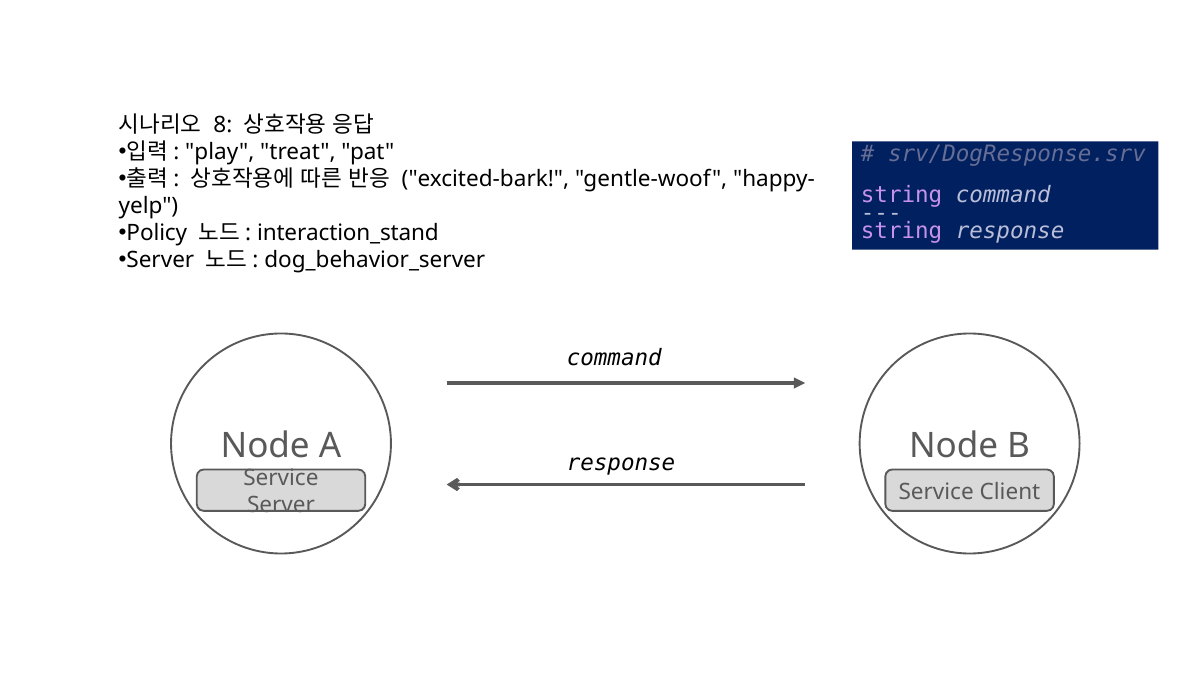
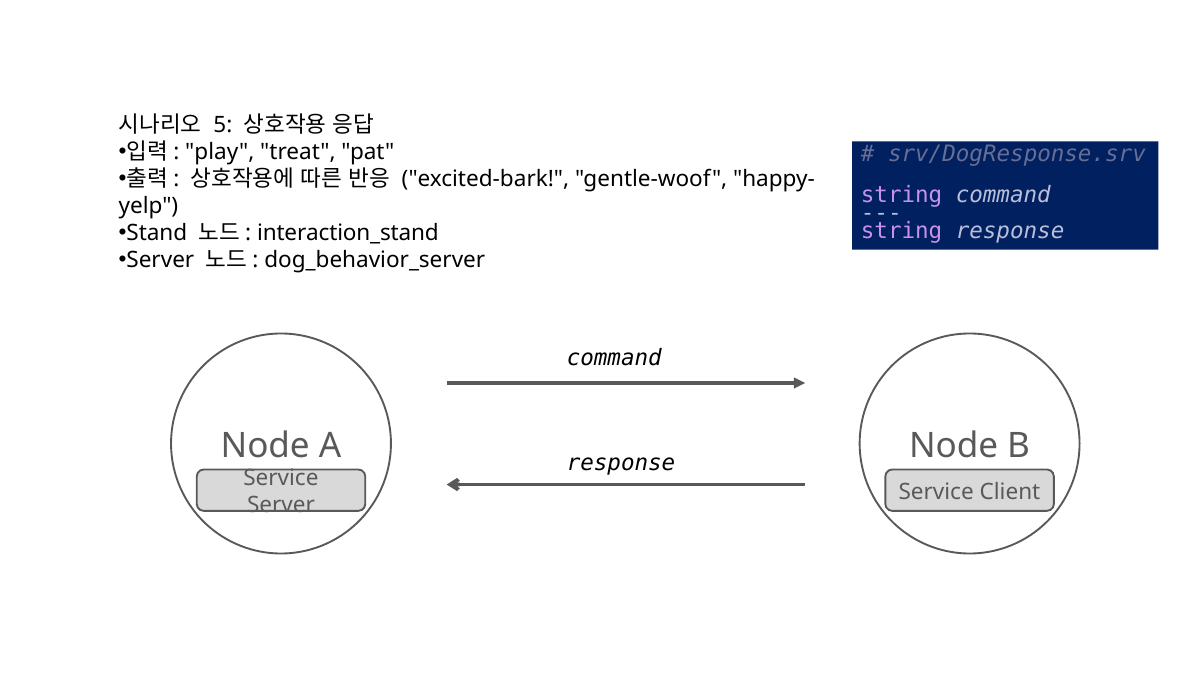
8: 8 -> 5
Policy: Policy -> Stand
